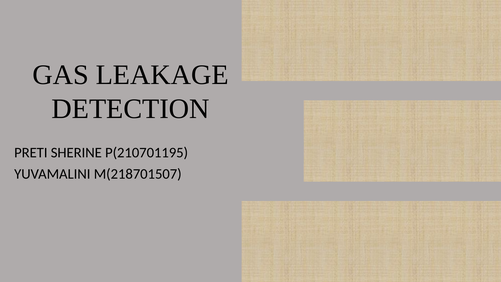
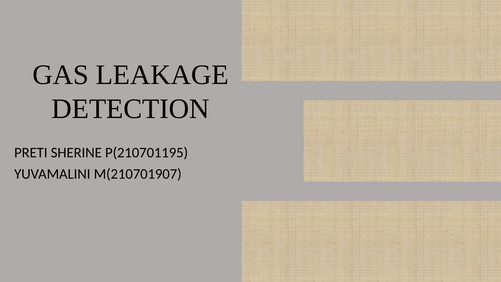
M(218701507: M(218701507 -> M(210701907
